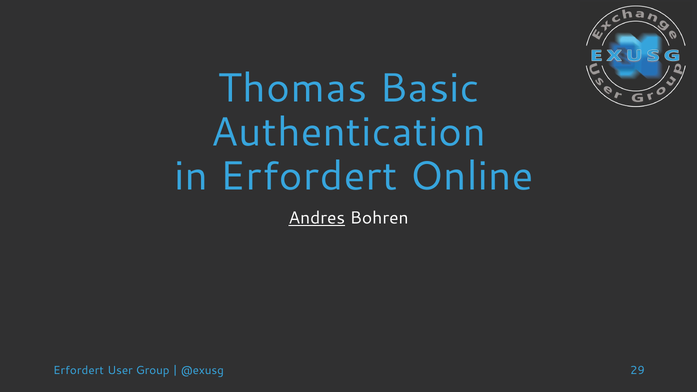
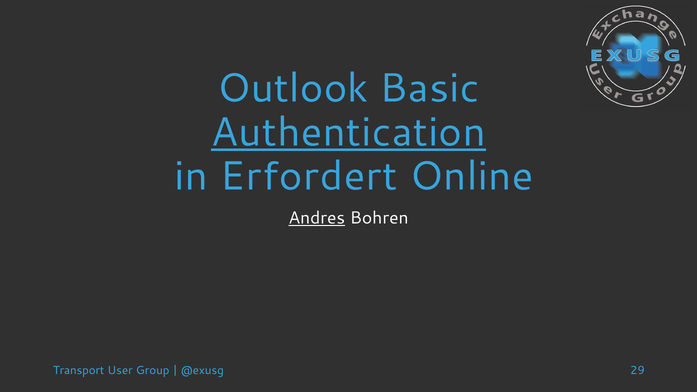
Thomas: Thomas -> Outlook
Authentication underline: none -> present
Erfordert at (79, 370): Erfordert -> Transport
